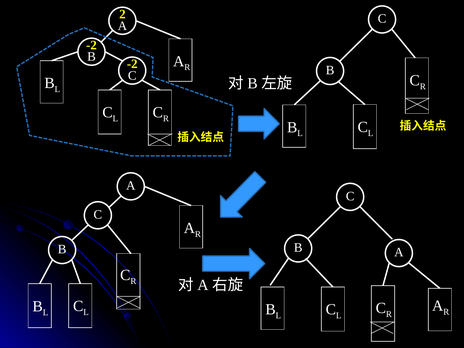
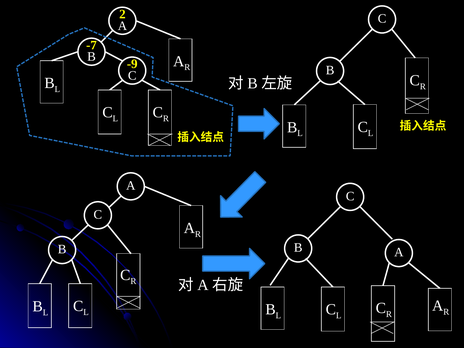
-2 at (91, 45): -2 -> -7
-2 at (132, 64): -2 -> -9
